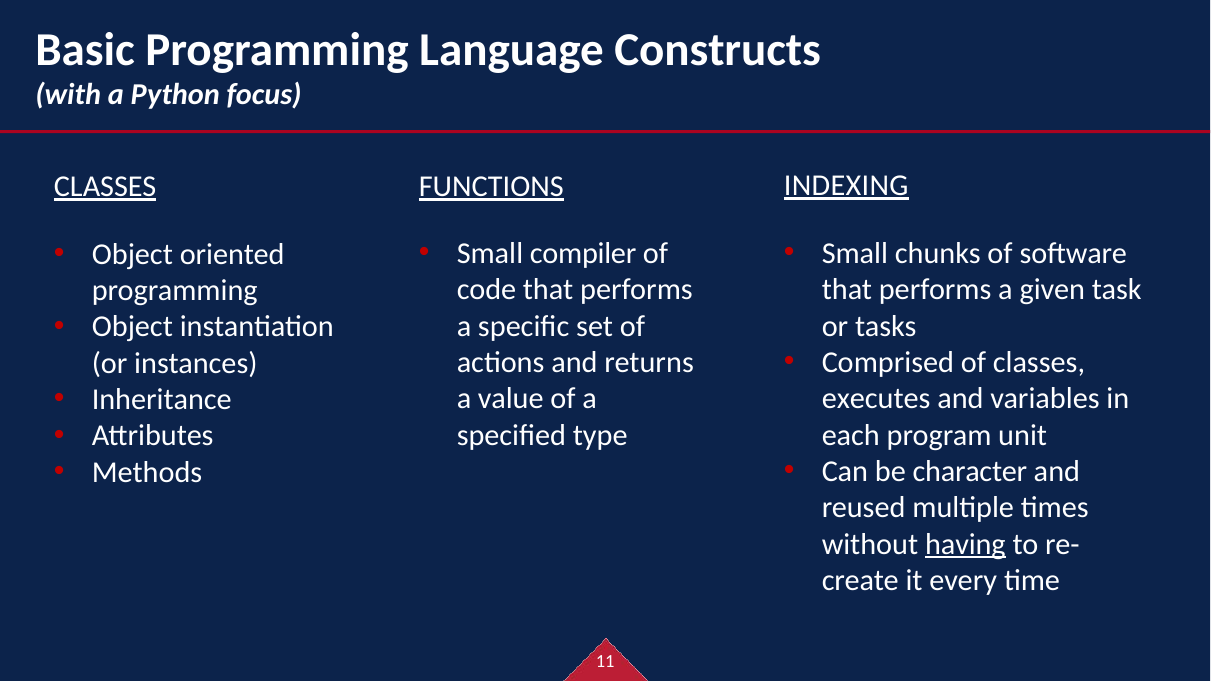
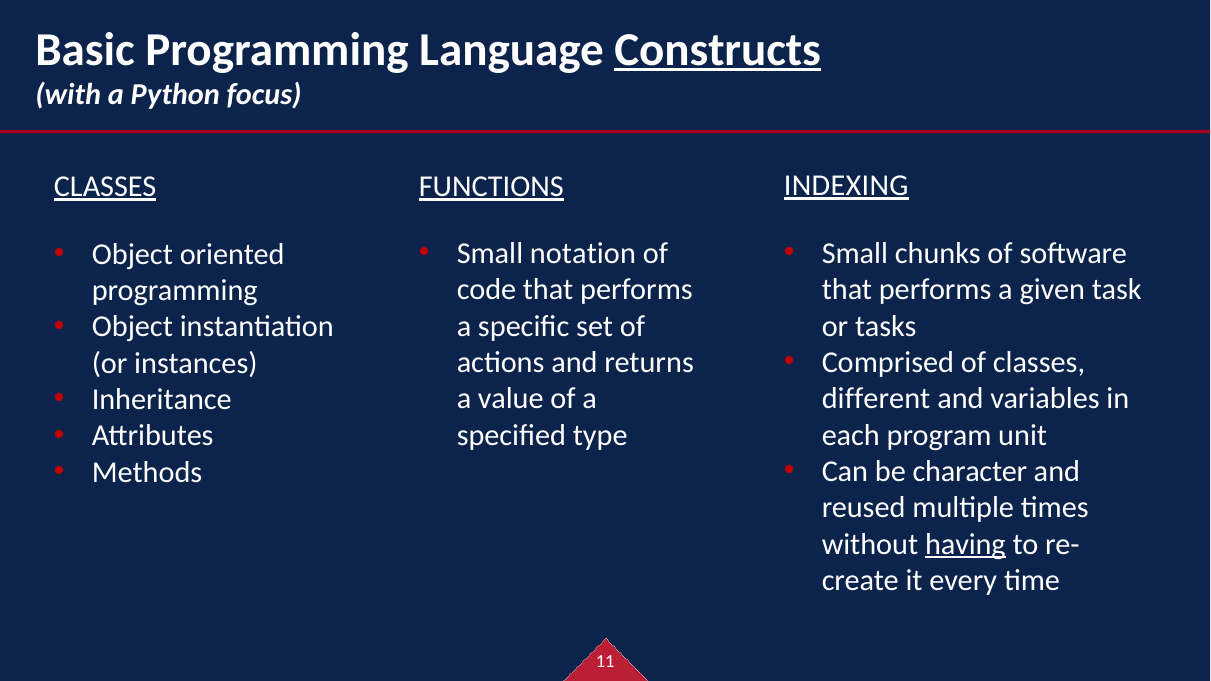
Constructs underline: none -> present
compiler: compiler -> notation
executes: executes -> different
